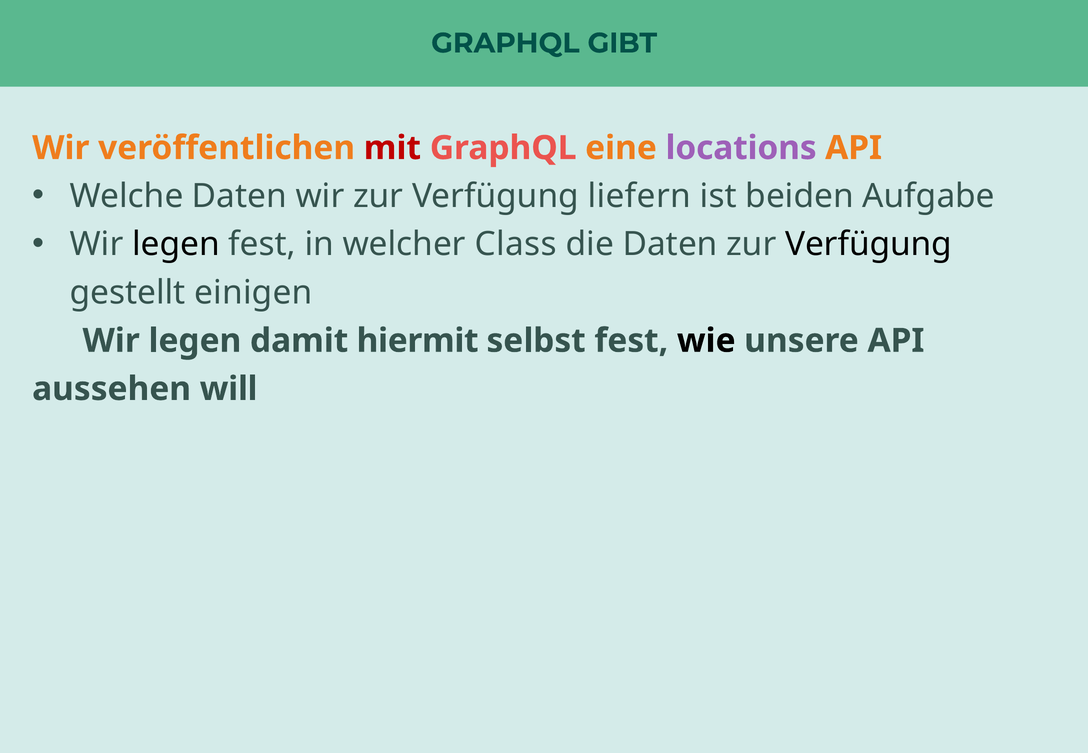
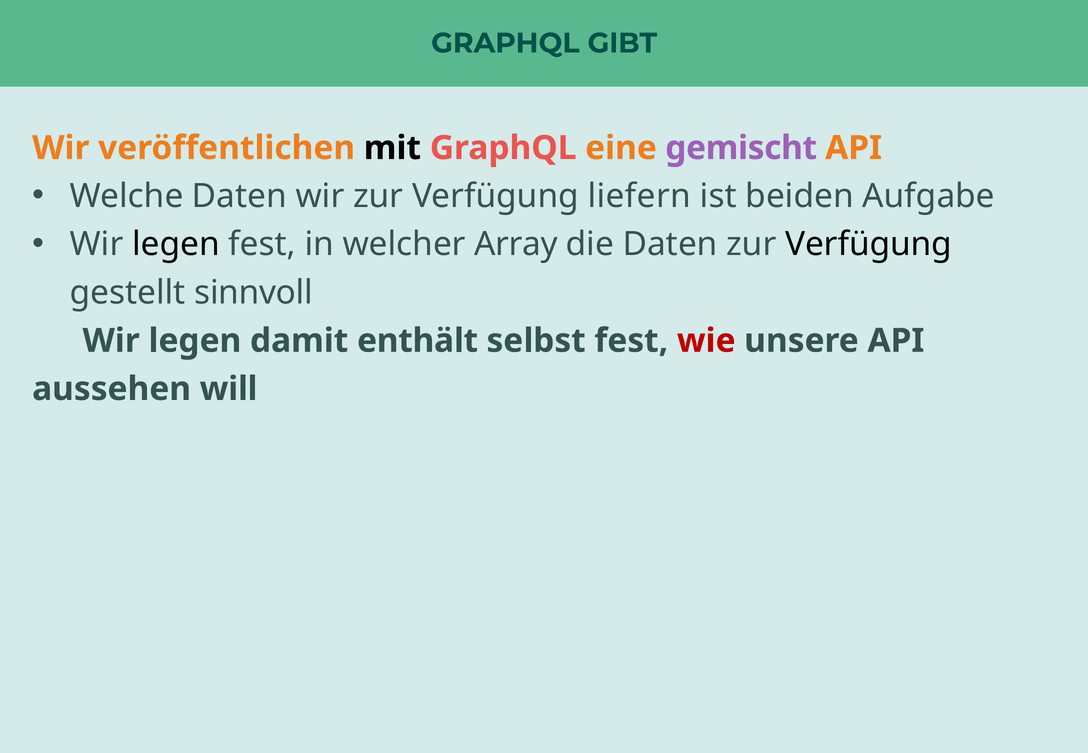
mit colour: red -> black
locations: locations -> gemischt
Class: Class -> Array
einigen: einigen -> sinnvoll
hiermit: hiermit -> enthält
wie colour: black -> red
